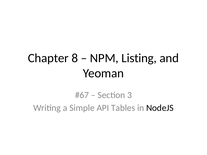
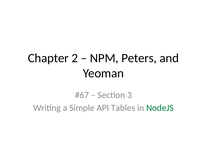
8: 8 -> 2
Listing: Listing -> Peters
NodeJS colour: black -> green
